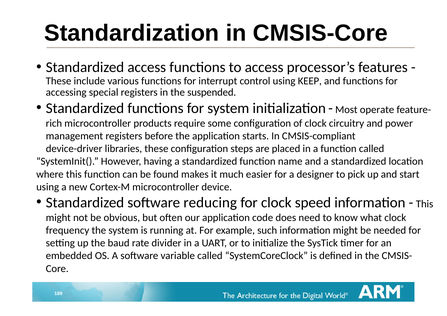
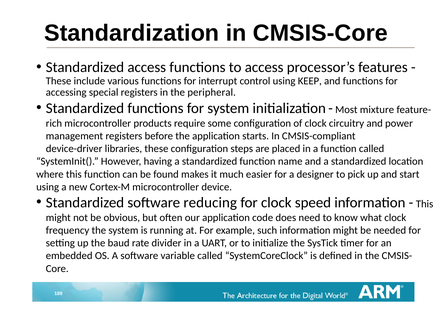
suspended: suspended -> peripheral
operate: operate -> mixture
